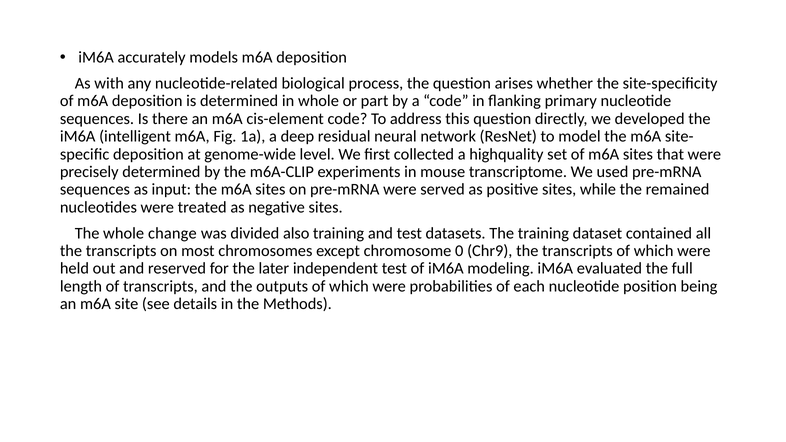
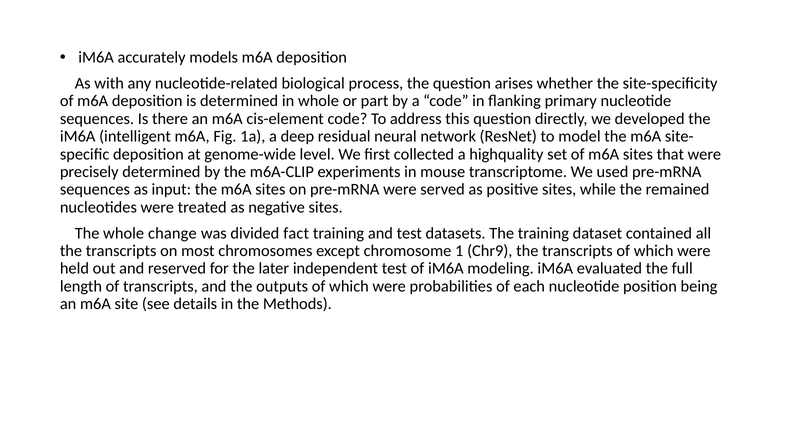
also: also -> fact
0: 0 -> 1
